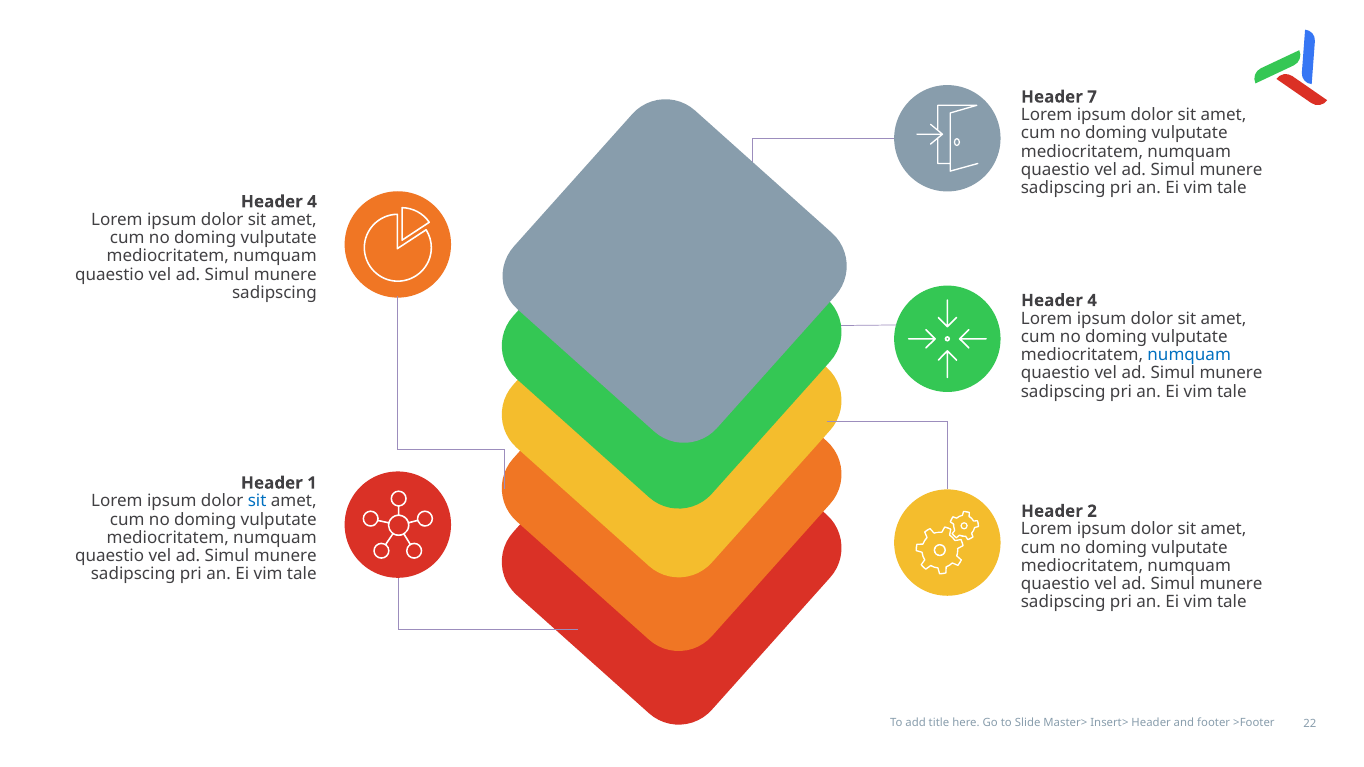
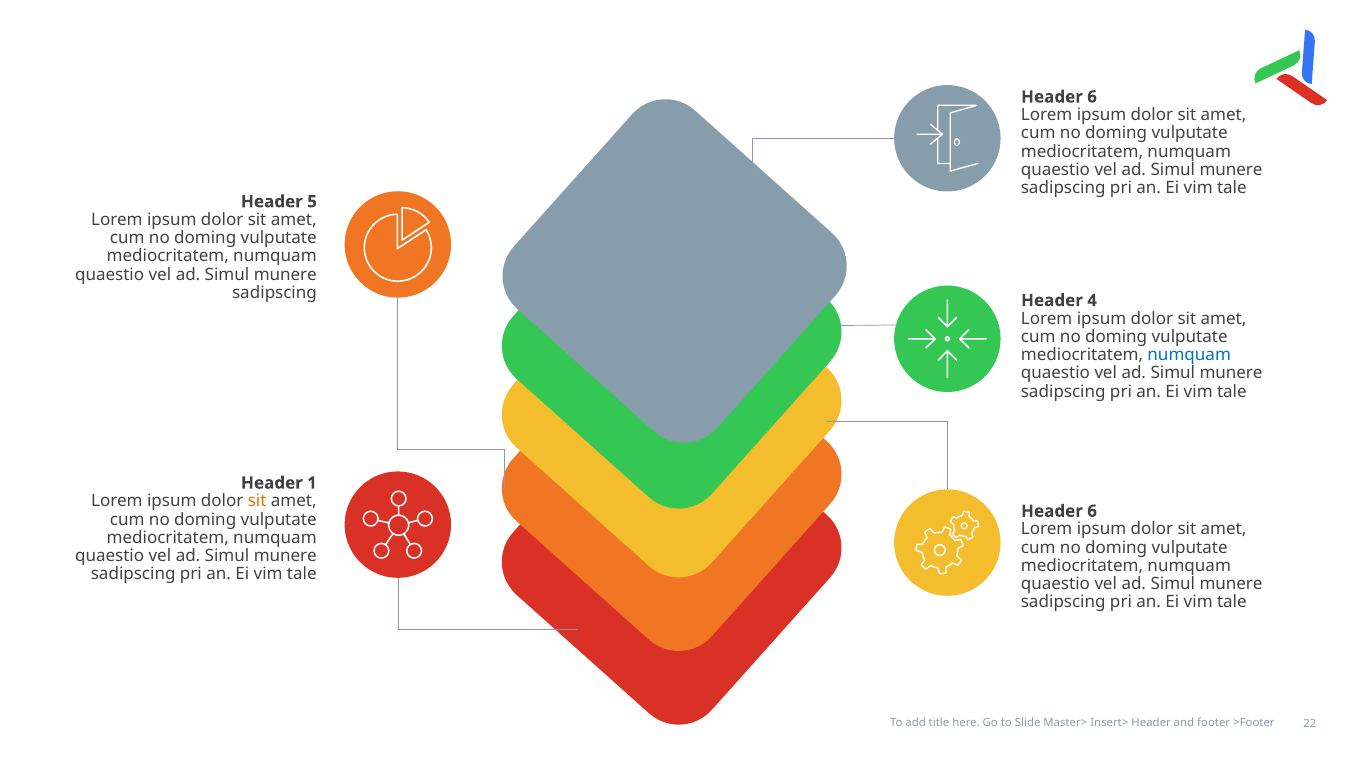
7 at (1092, 97): 7 -> 6
4 at (312, 202): 4 -> 5
sit at (257, 501) colour: blue -> orange
2 at (1092, 511): 2 -> 6
